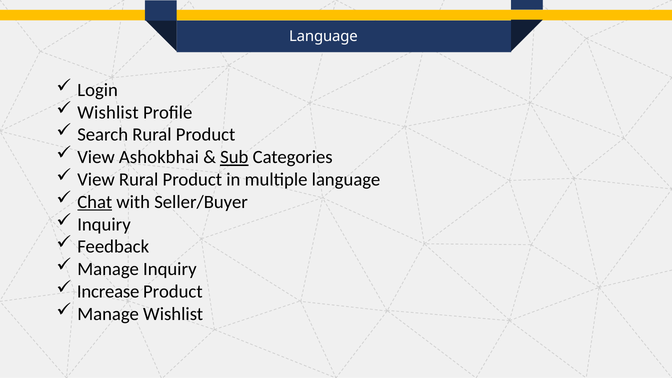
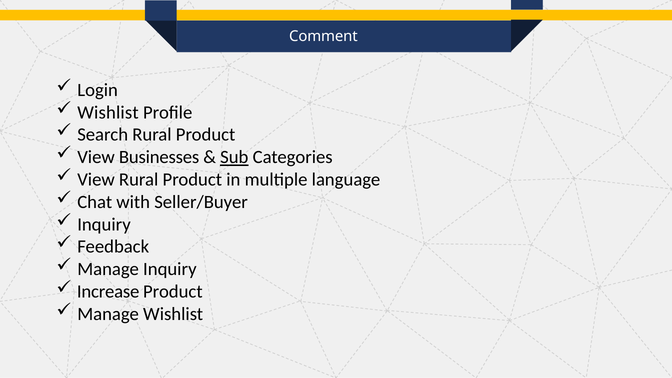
Language at (323, 36): Language -> Comment
Ashokbhai: Ashokbhai -> Businesses
Chat underline: present -> none
